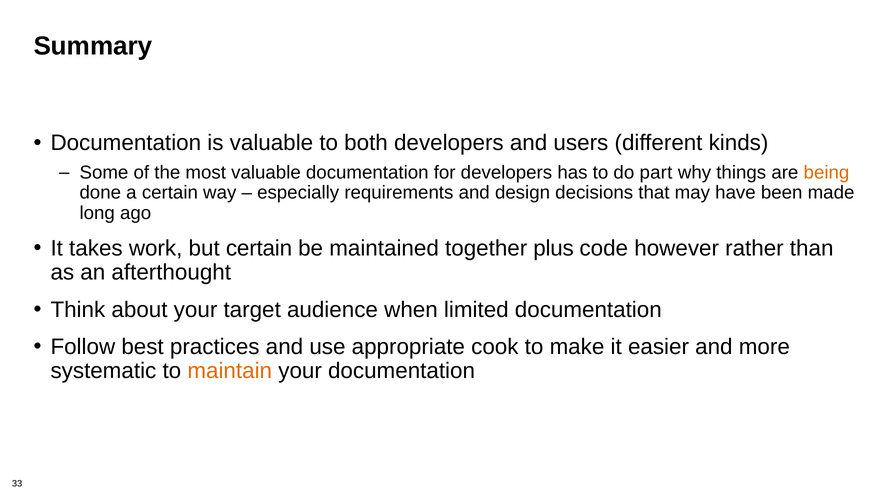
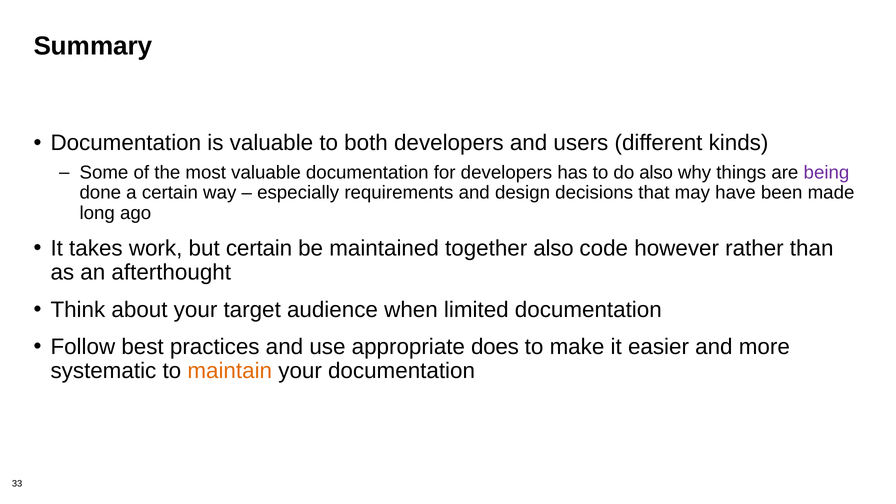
do part: part -> also
being colour: orange -> purple
together plus: plus -> also
cook: cook -> does
